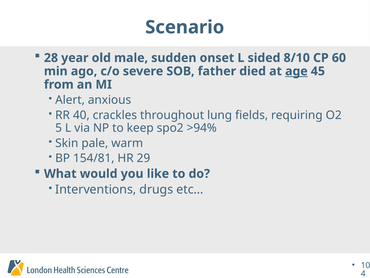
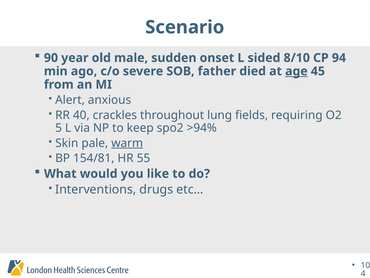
28: 28 -> 90
60: 60 -> 94
warm underline: none -> present
29: 29 -> 55
